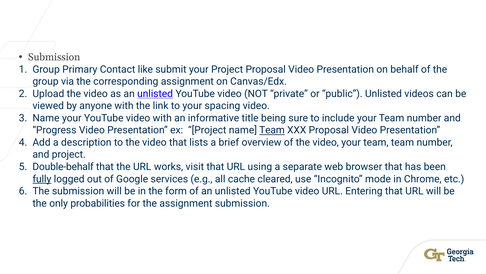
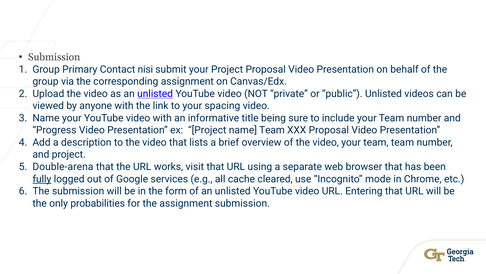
like: like -> nisi
Team at (272, 130) underline: present -> none
Double-behalf: Double-behalf -> Double-arena
